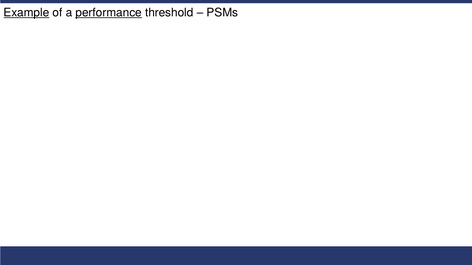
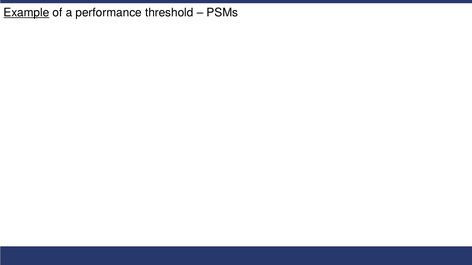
performance underline: present -> none
